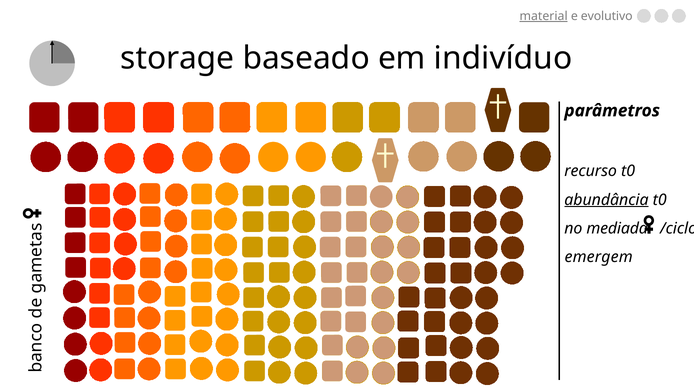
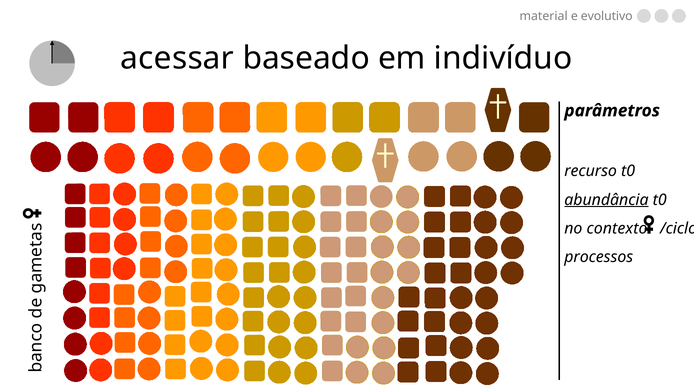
material underline: present -> none
storage: storage -> acessar
mediada: mediada -> contexto
emergem: emergem -> processos
